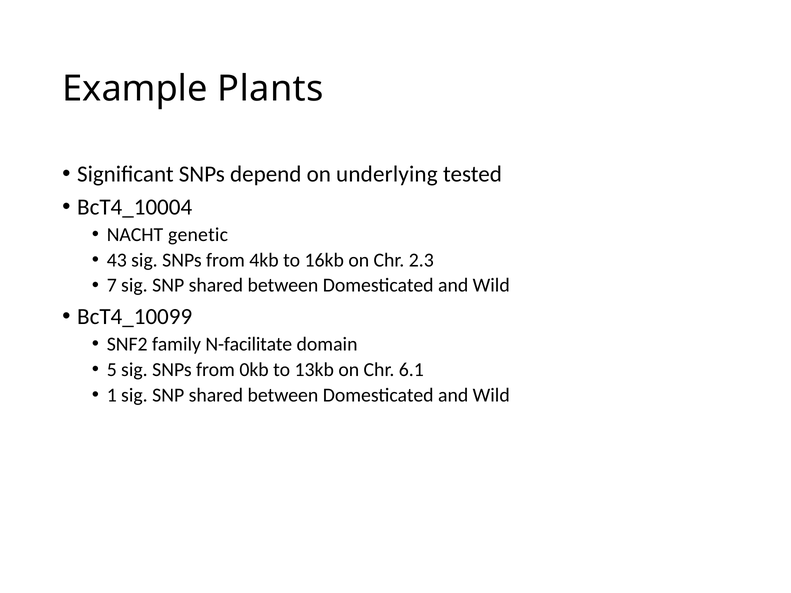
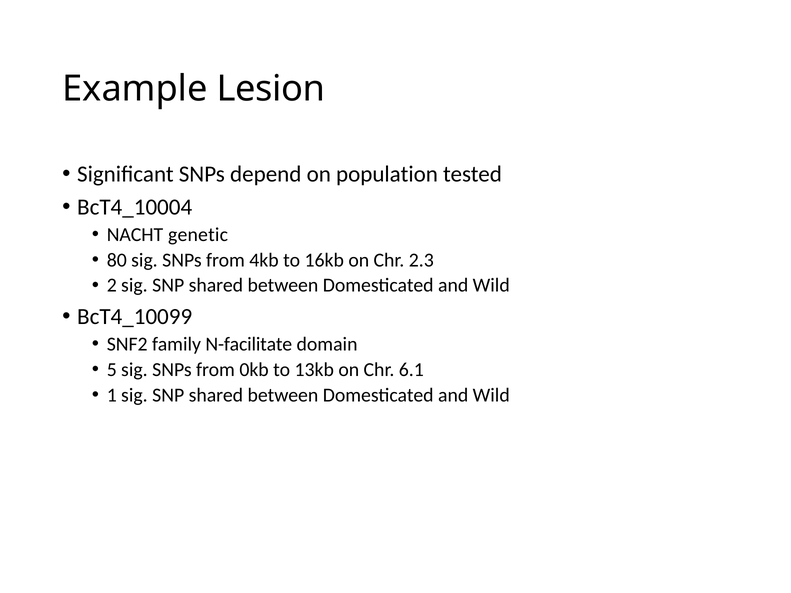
Plants: Plants -> Lesion
underlying: underlying -> population
43: 43 -> 80
7: 7 -> 2
